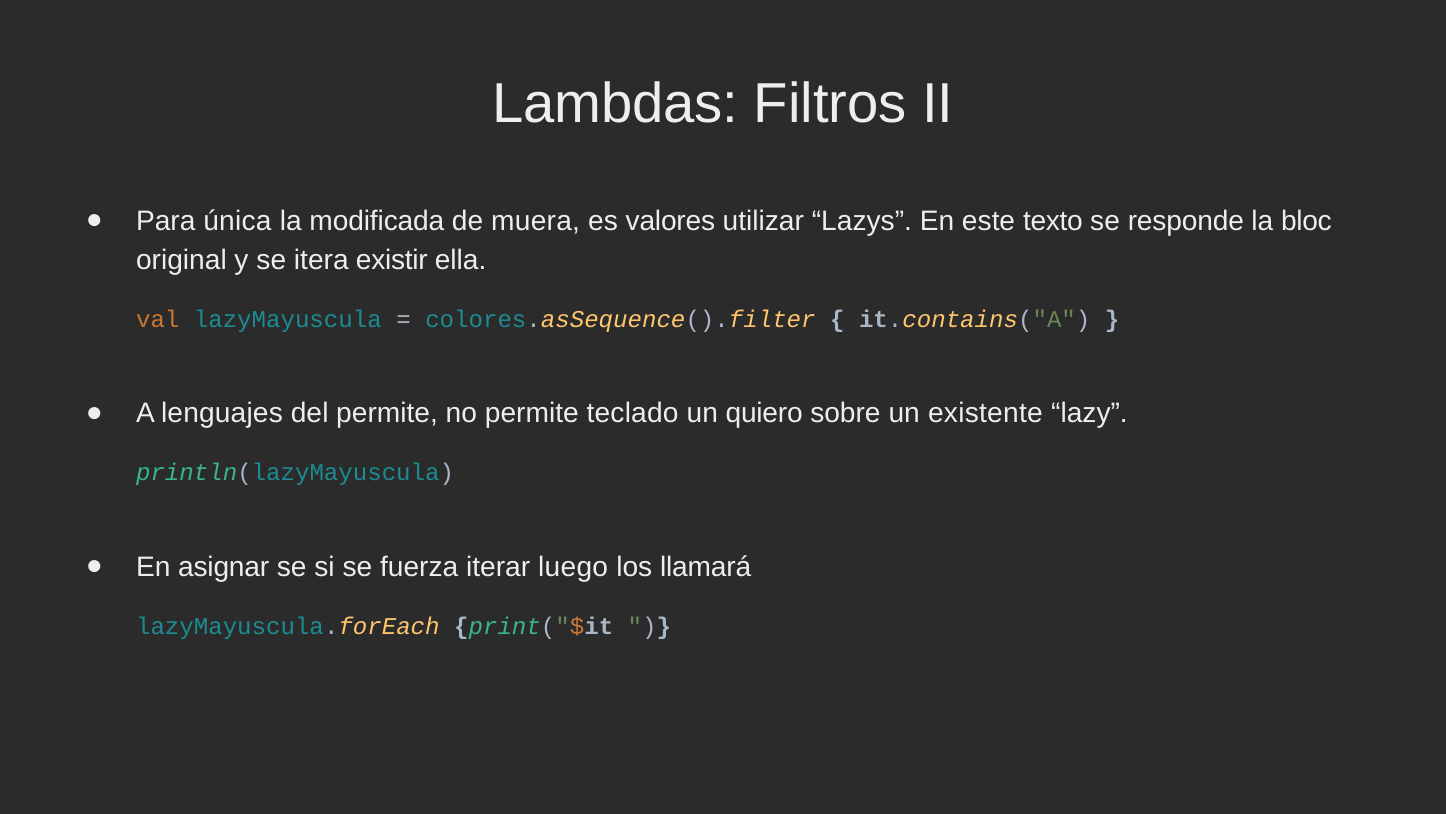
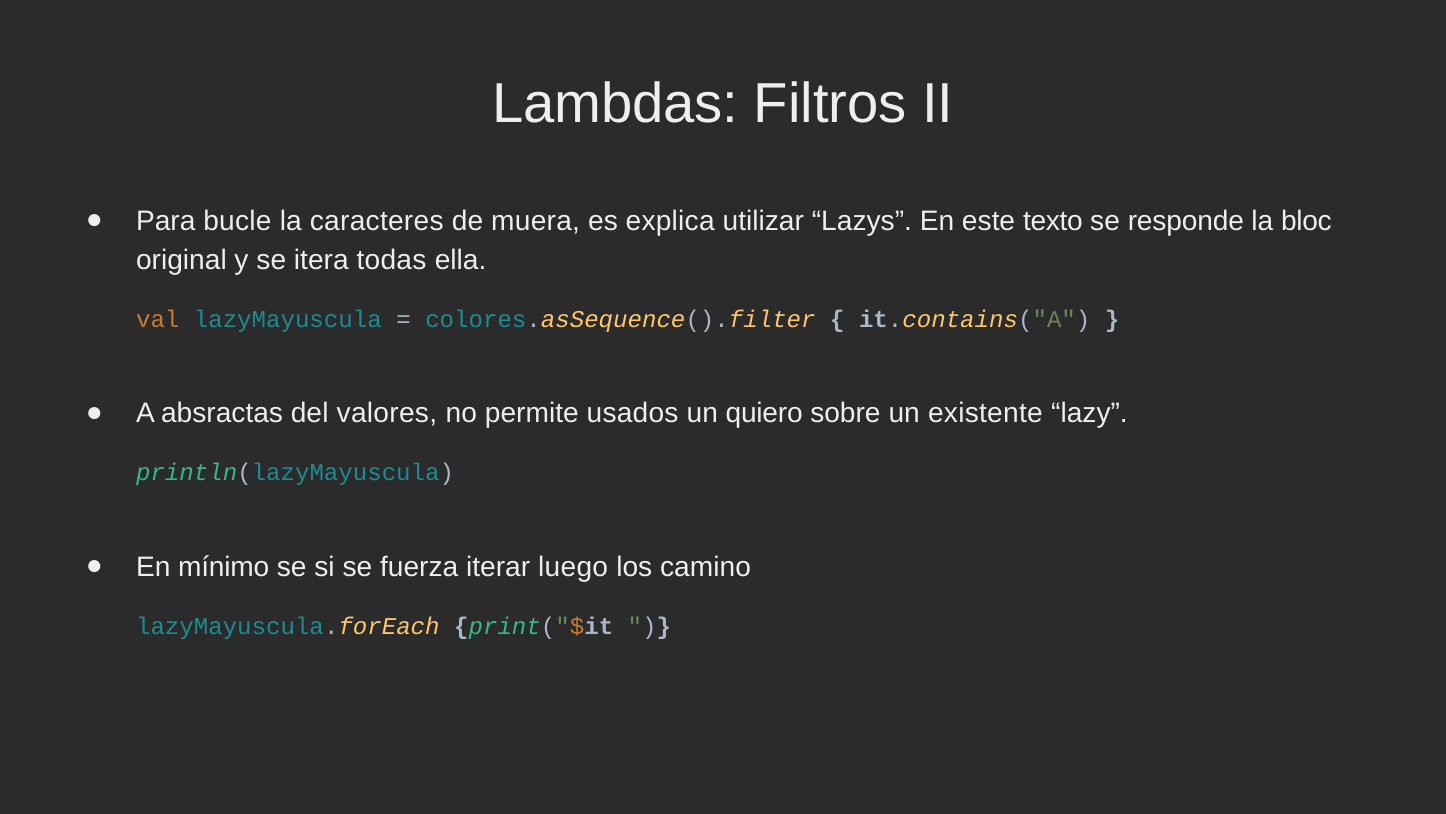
única: única -> bucle
modificada: modificada -> caracteres
valores: valores -> explica
existir: existir -> todas
lenguajes: lenguajes -> absractas
del permite: permite -> valores
teclado: teclado -> usados
asignar: asignar -> mínimo
llamará: llamará -> camino
